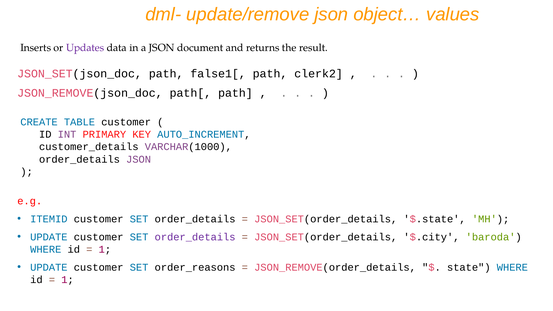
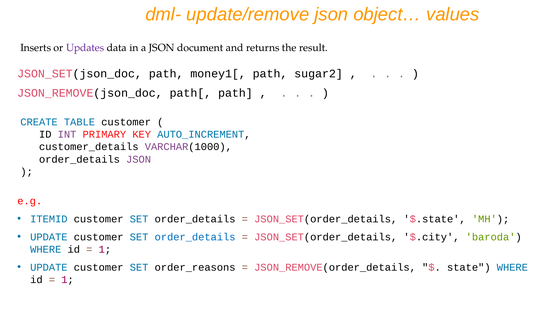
false1[: false1[ -> money1[
clerk2: clerk2 -> sugar2
order_details at (195, 237) colour: purple -> blue
